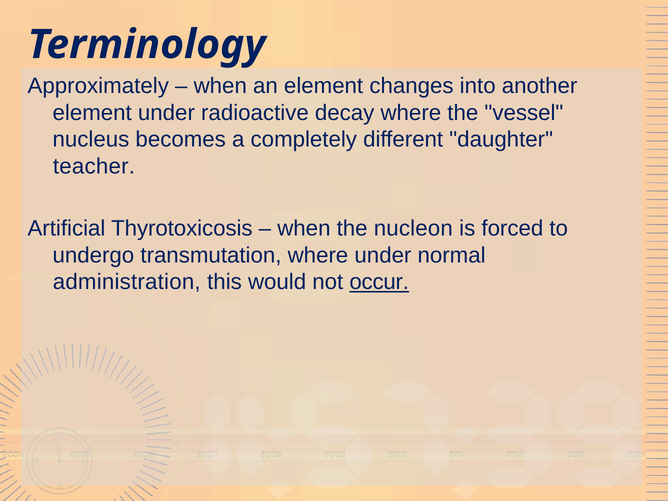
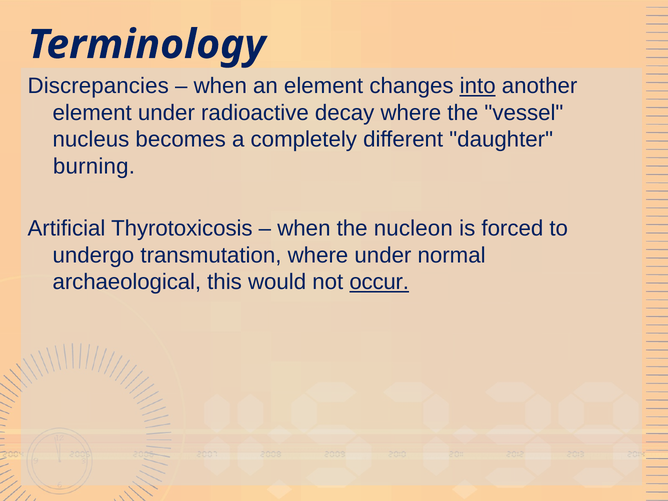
Approximately: Approximately -> Discrepancies
into underline: none -> present
teacher: teacher -> burning
administration: administration -> archaeological
